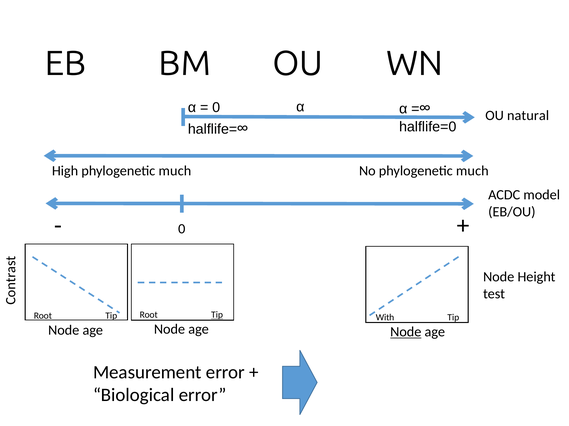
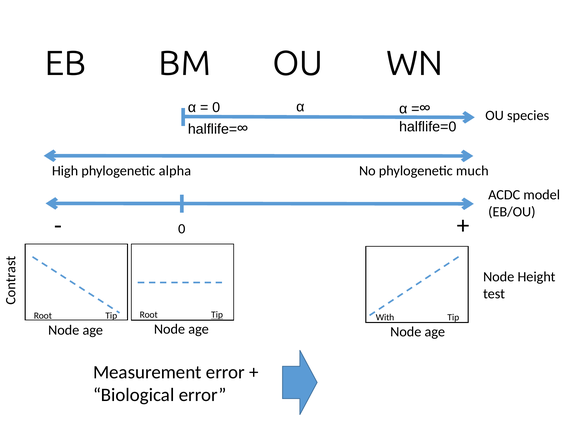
natural: natural -> species
High phylogenetic much: much -> alpha
Node at (406, 333) underline: present -> none
